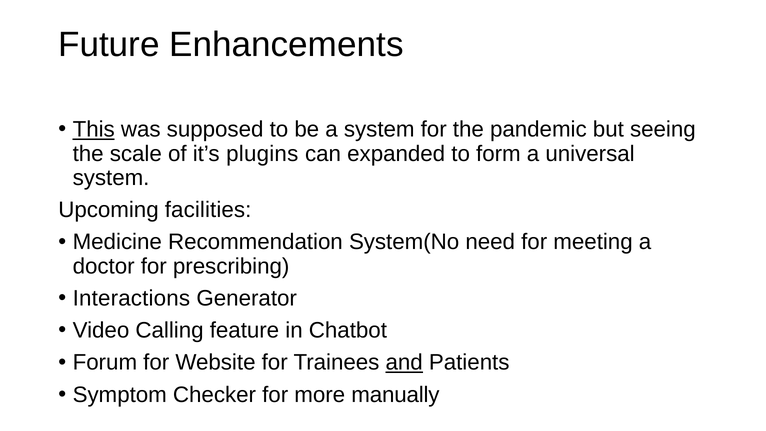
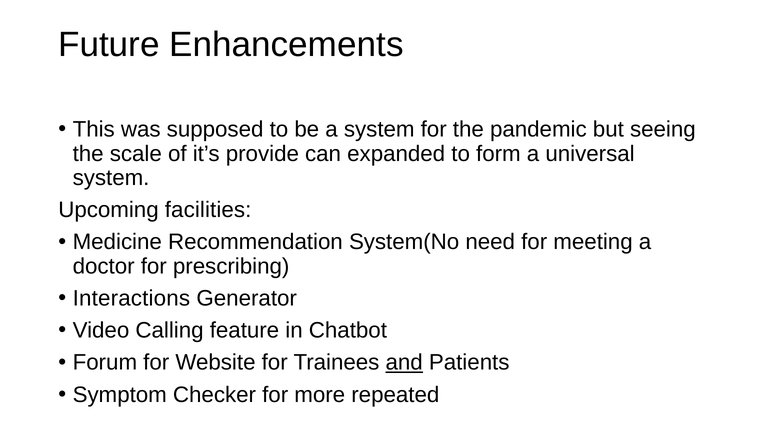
This underline: present -> none
plugins: plugins -> provide
manually: manually -> repeated
